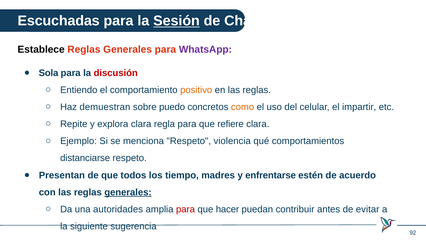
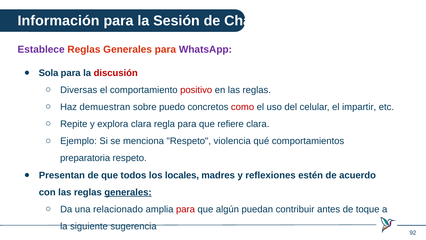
Escuchadas: Escuchadas -> Información
Sesión underline: present -> none
Establece colour: black -> purple
Entiendo: Entiendo -> Diversas
positivo colour: orange -> red
como colour: orange -> red
distanciarse: distanciarse -> preparatoria
tiempo: tiempo -> locales
enfrentarse: enfrentarse -> reflexiones
autoridades: autoridades -> relacionado
hacer: hacer -> algún
evitar: evitar -> toque
